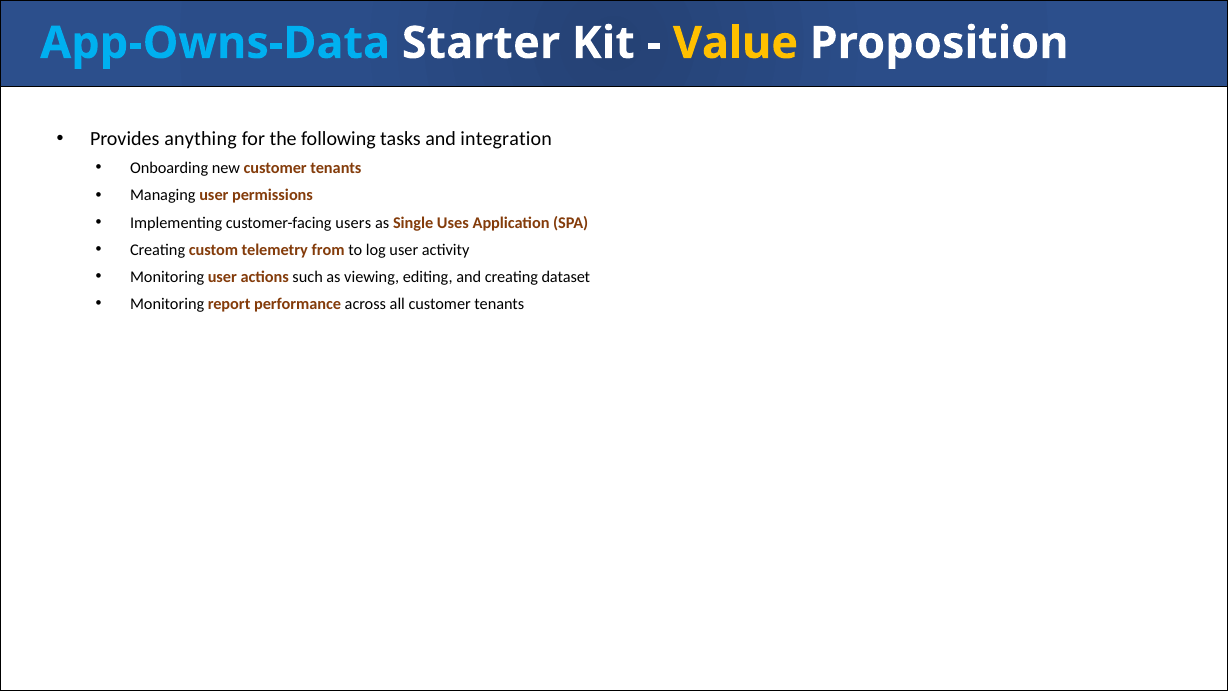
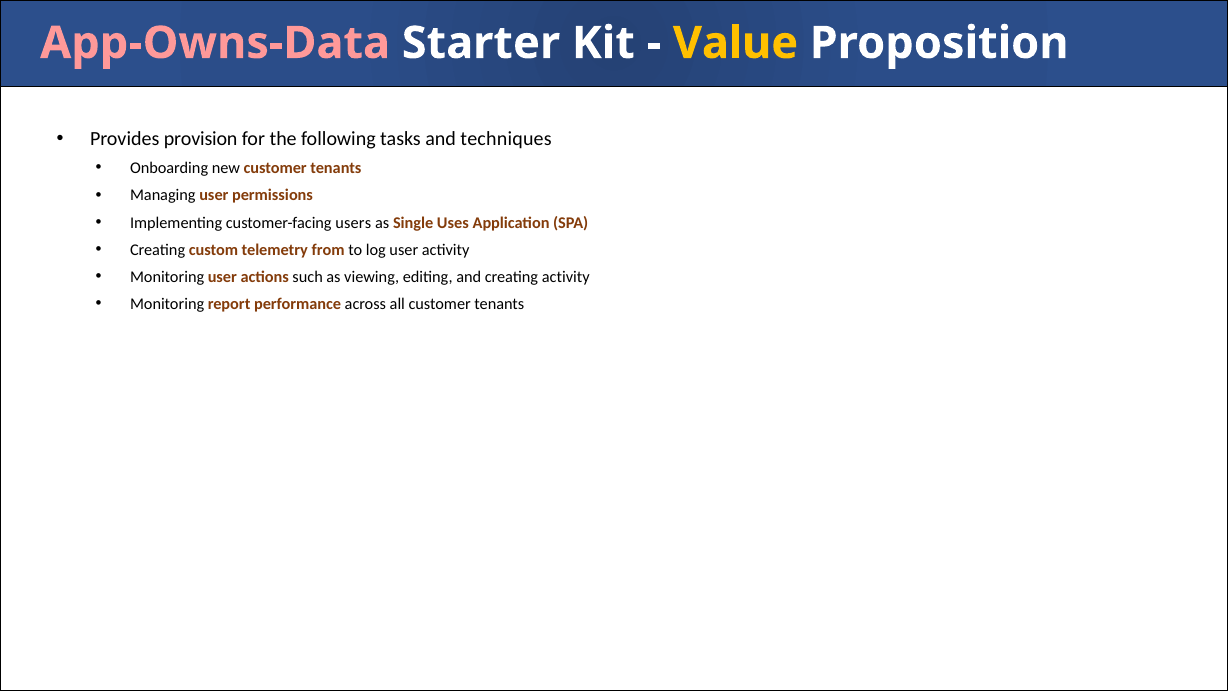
App-Owns-Data colour: light blue -> pink
anything: anything -> provision
integration: integration -> techniques
creating dataset: dataset -> activity
